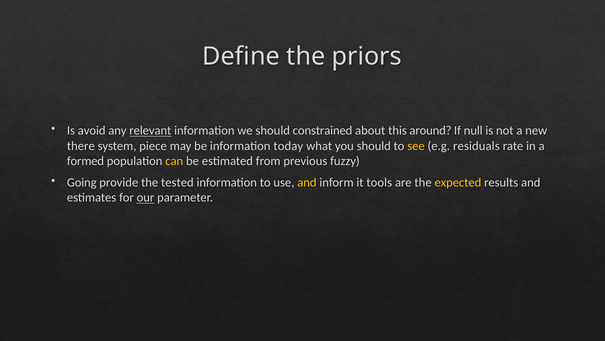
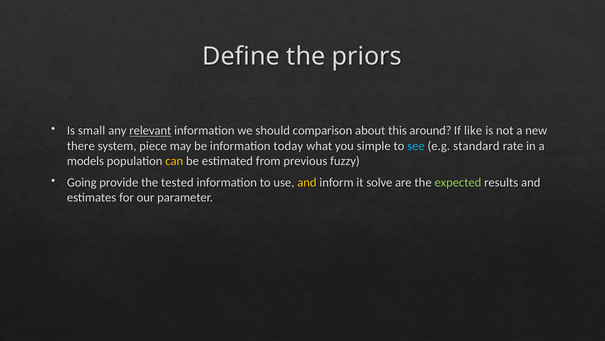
avoid: avoid -> small
constrained: constrained -> comparison
null: null -> like
you should: should -> simple
see colour: yellow -> light blue
residuals: residuals -> standard
formed: formed -> models
tools: tools -> solve
expected colour: yellow -> light green
our underline: present -> none
